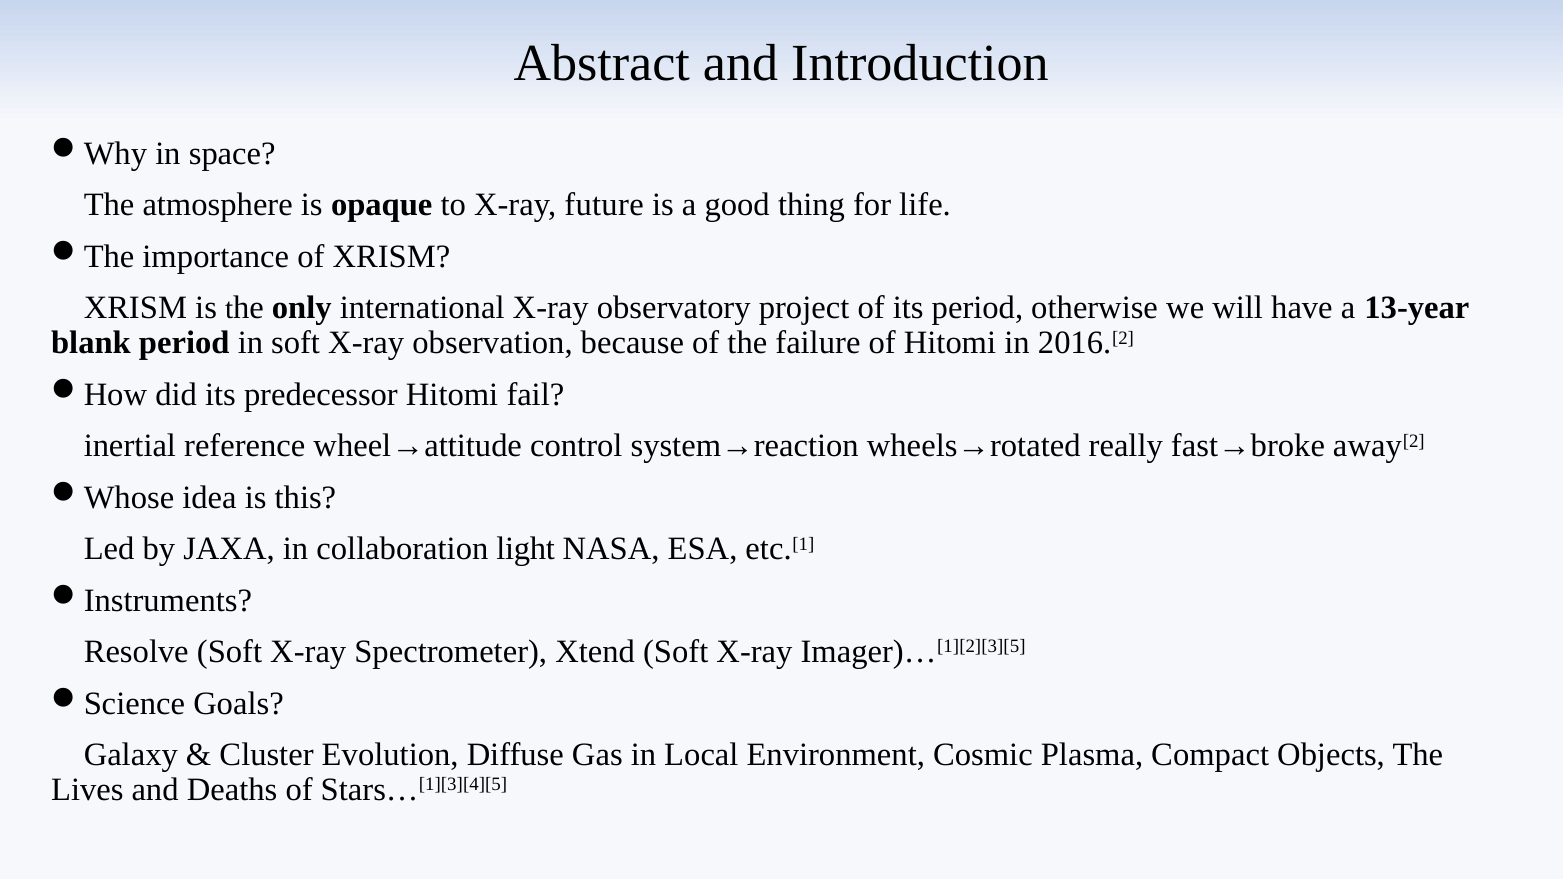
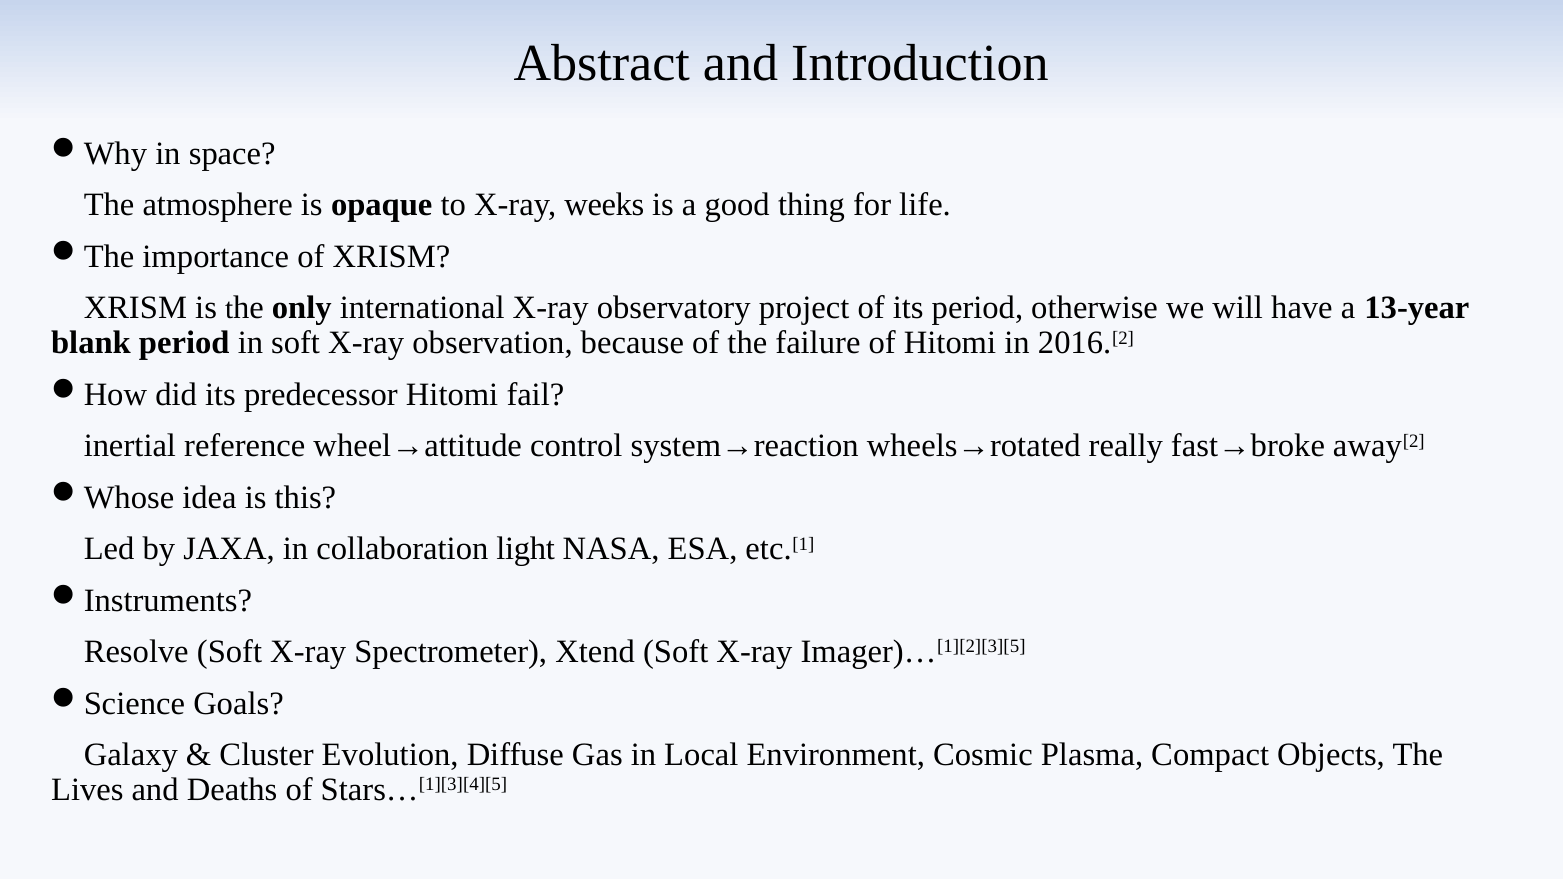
future: future -> weeks
